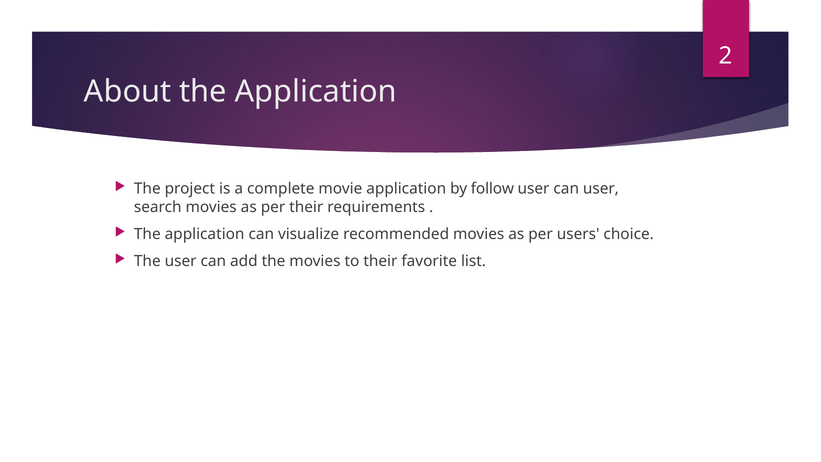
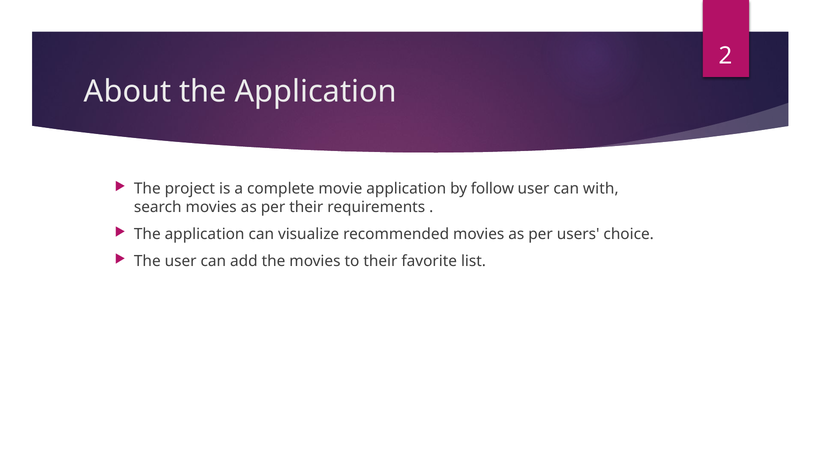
can user: user -> with
